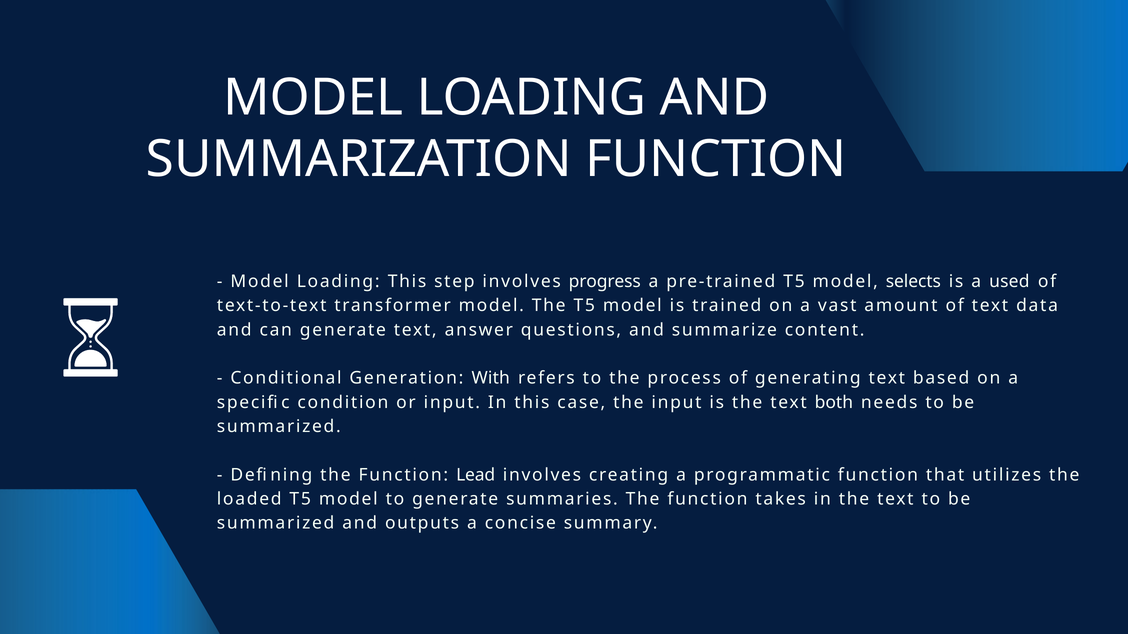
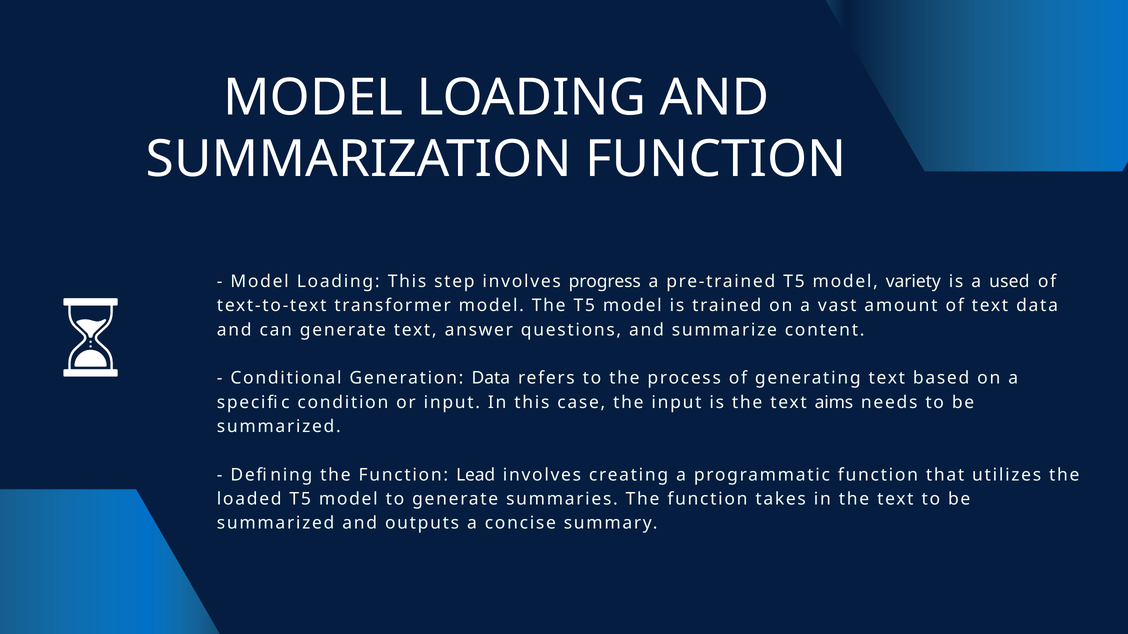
selects: selects -> variety
Generation With: With -> Data
both: both -> aims
